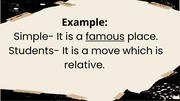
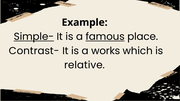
Simple- underline: none -> present
Students-: Students- -> Contrast-
move: move -> works
